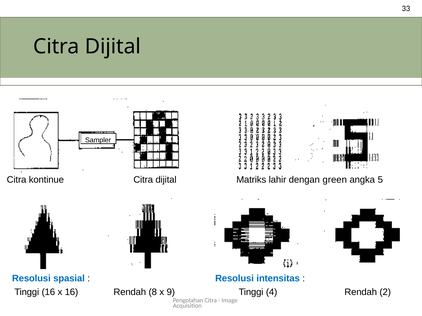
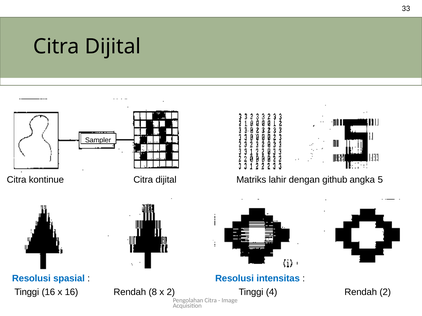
green: green -> github
x 9: 9 -> 2
